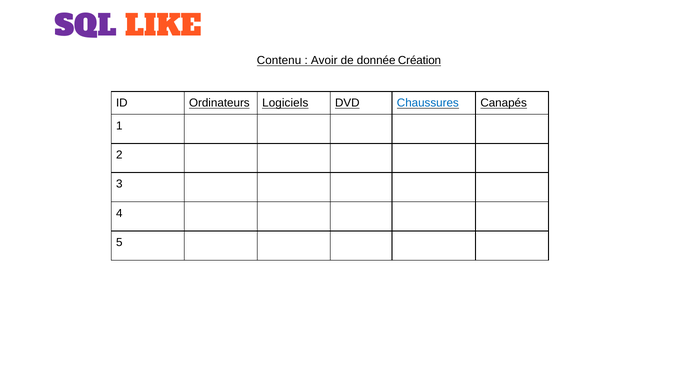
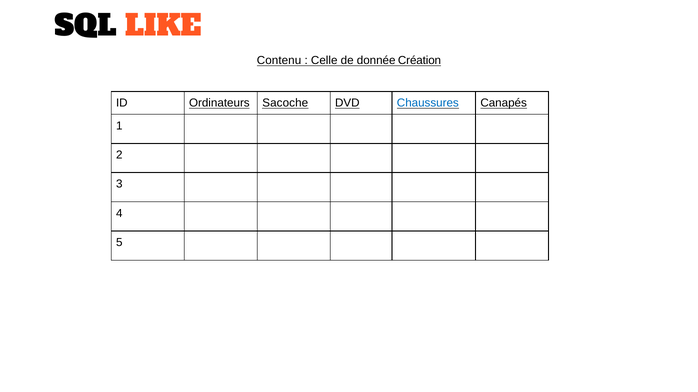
SQL colour: purple -> black
Avoir: Avoir -> Celle
Logiciels: Logiciels -> Sacoche
